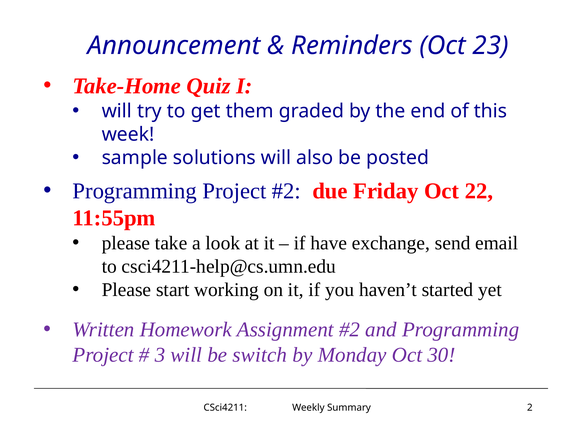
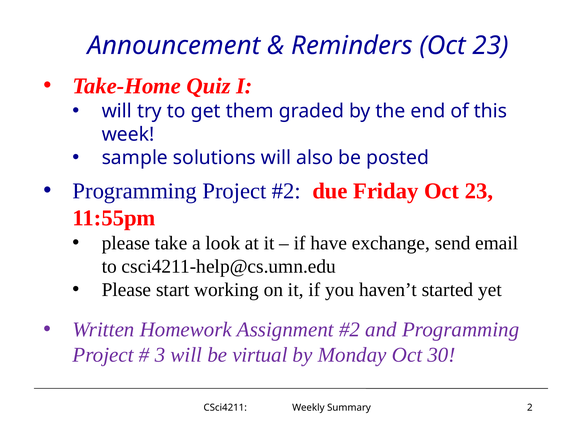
Friday Oct 22: 22 -> 23
switch: switch -> virtual
